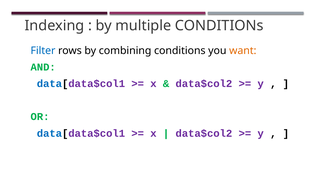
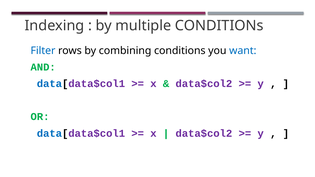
want colour: orange -> blue
